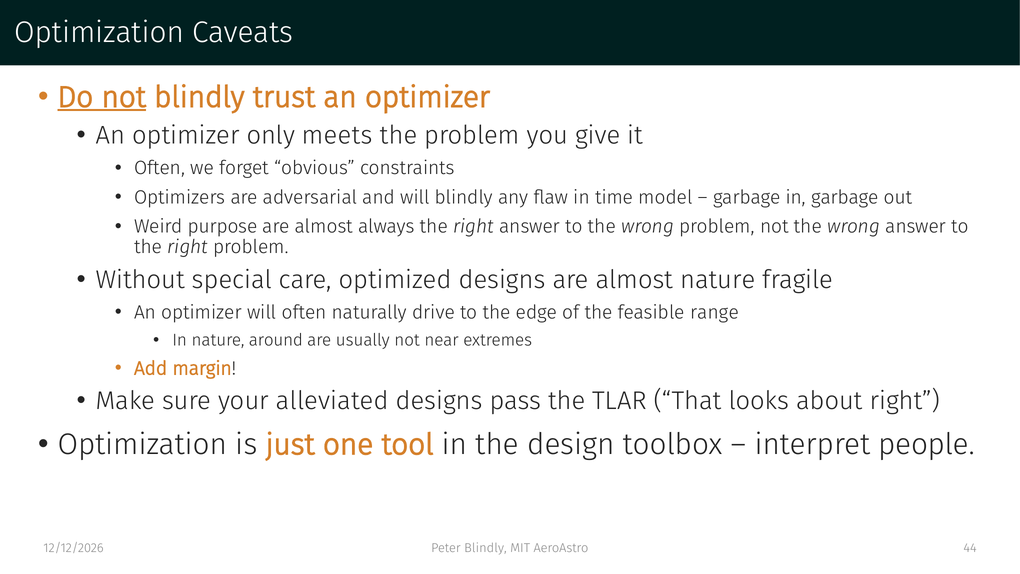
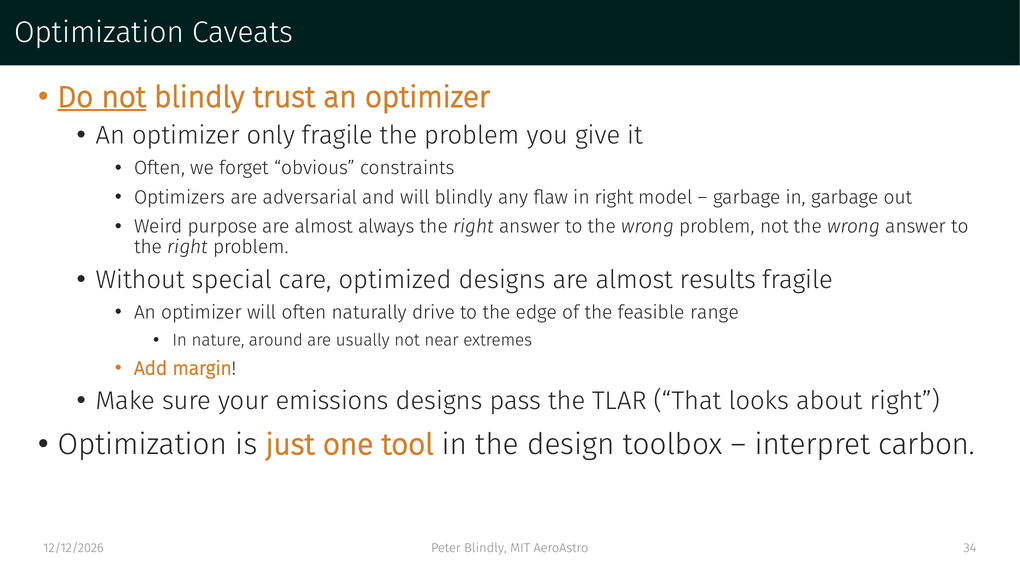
only meets: meets -> fragile
in time: time -> right
almost nature: nature -> results
alleviated: alleviated -> emissions
people: people -> carbon
44: 44 -> 34
